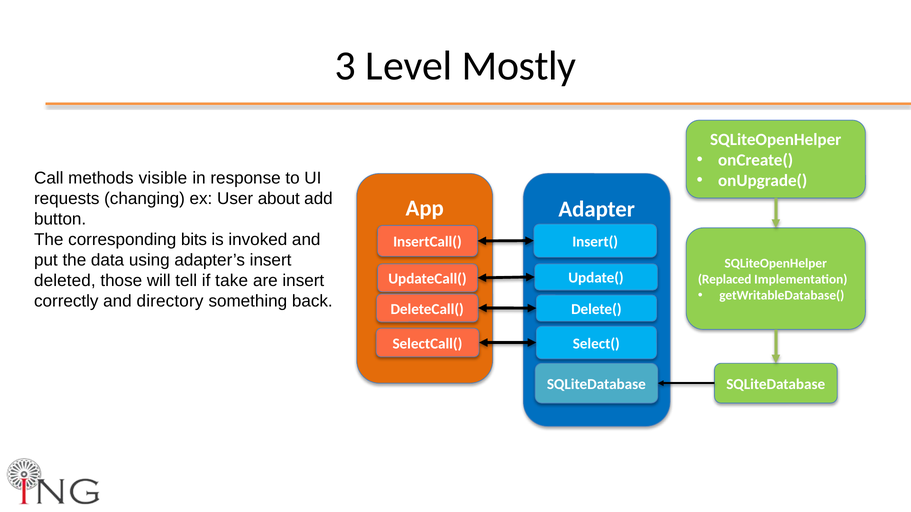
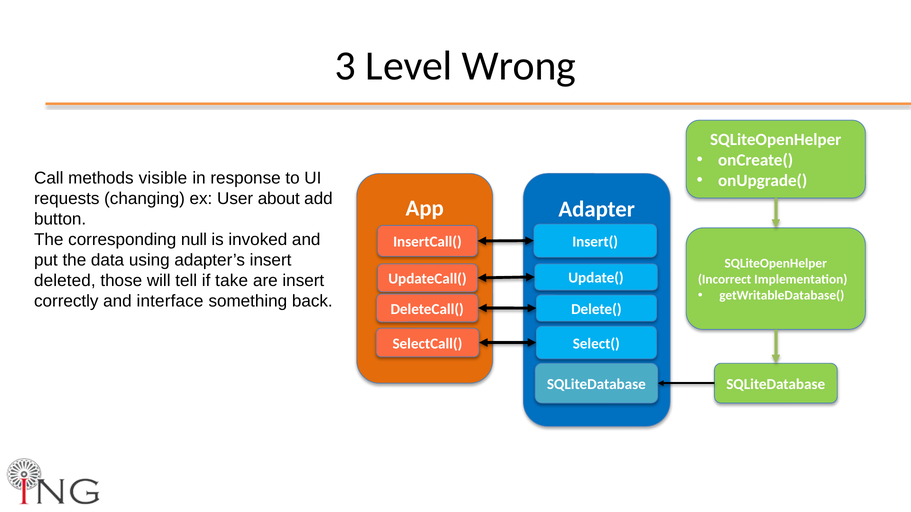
Mostly: Mostly -> Wrong
bits: bits -> null
Replaced: Replaced -> Incorrect
directory: directory -> interface
